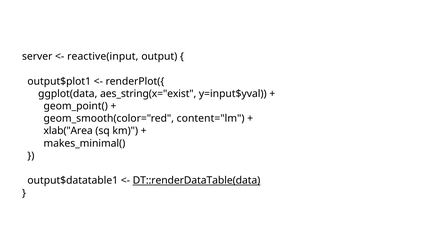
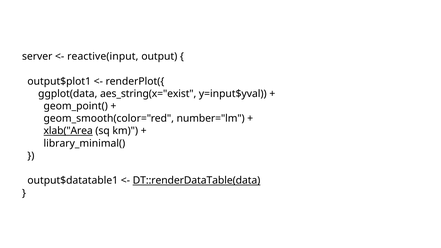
content="lm: content="lm -> number="lm
xlab("Area underline: none -> present
makes_minimal(: makes_minimal( -> library_minimal(
